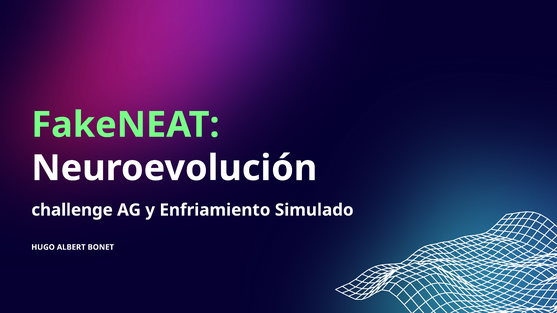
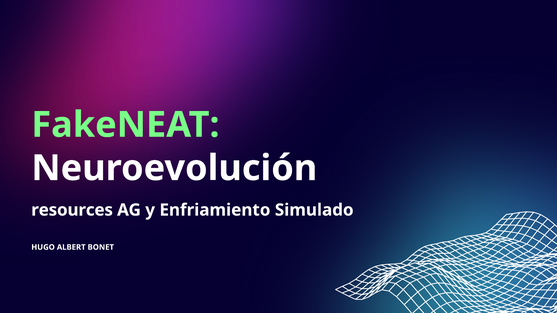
challenge: challenge -> resources
